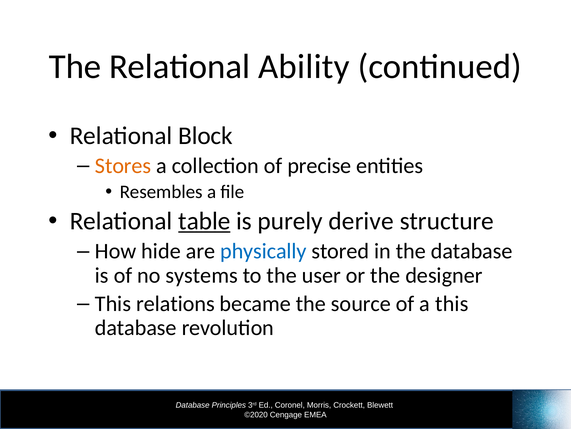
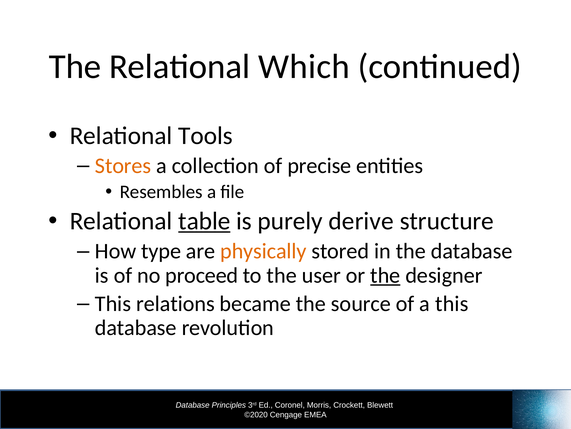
Ability: Ability -> Which
Block: Block -> Tools
hide: hide -> type
physically colour: blue -> orange
systems: systems -> proceed
the at (385, 275) underline: none -> present
